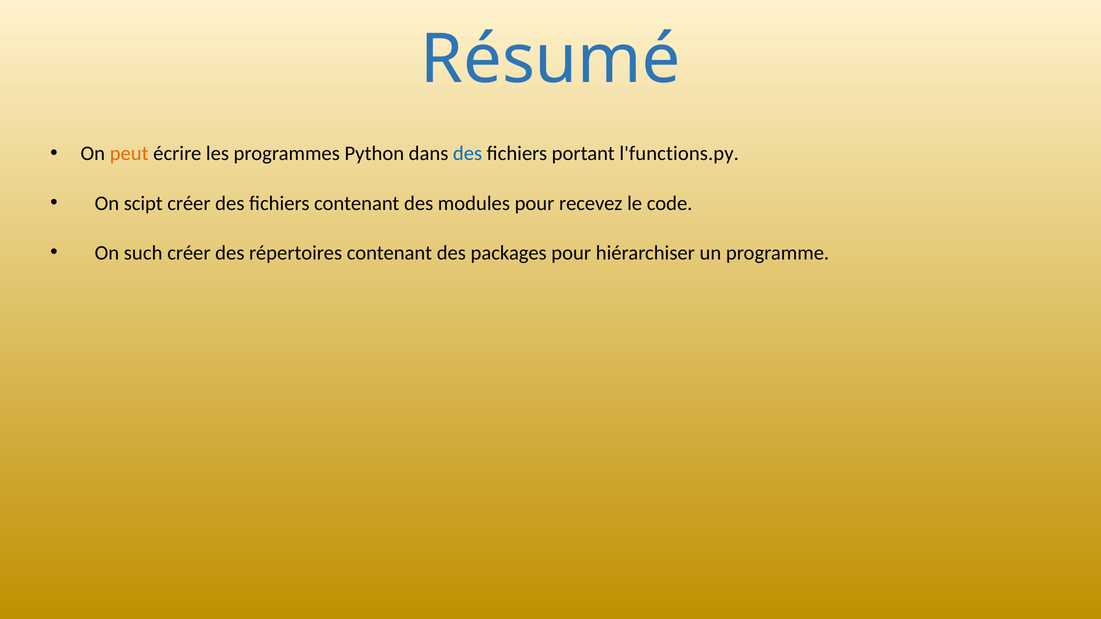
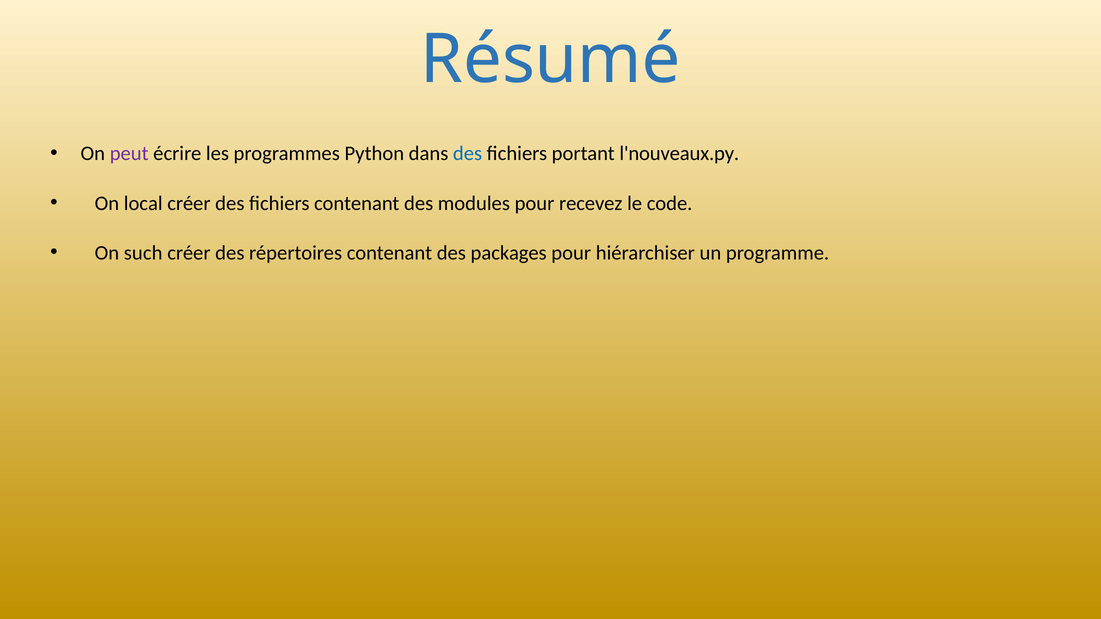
peut colour: orange -> purple
l'functions.py: l'functions.py -> l'nouveaux.py
scipt: scipt -> local
